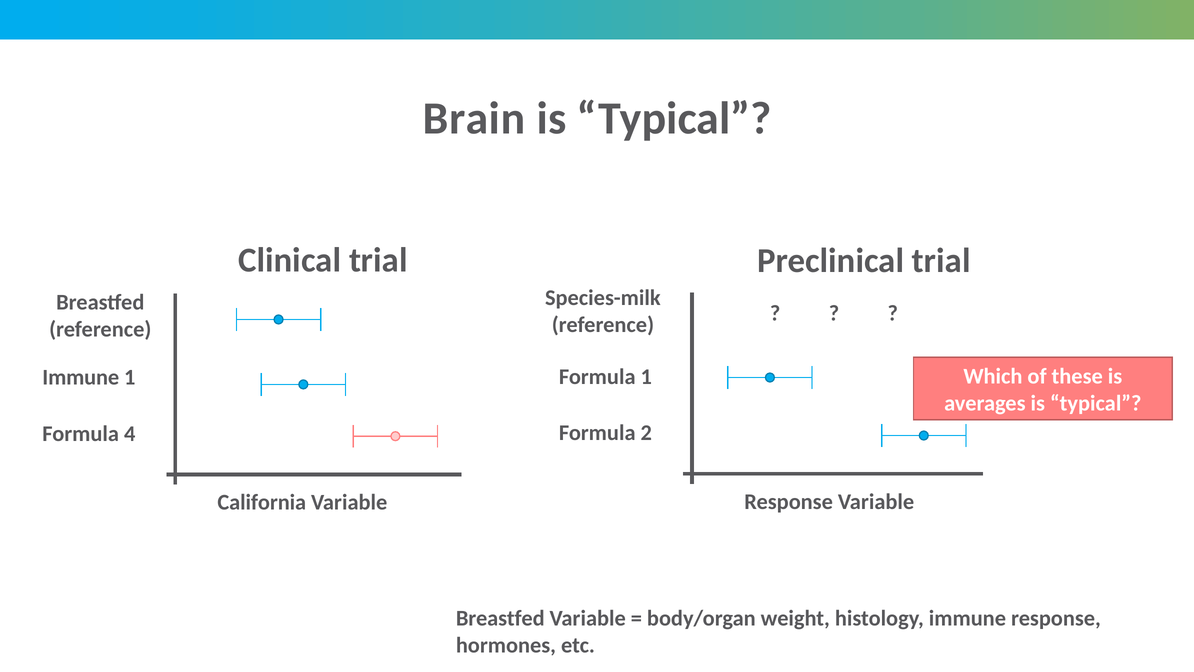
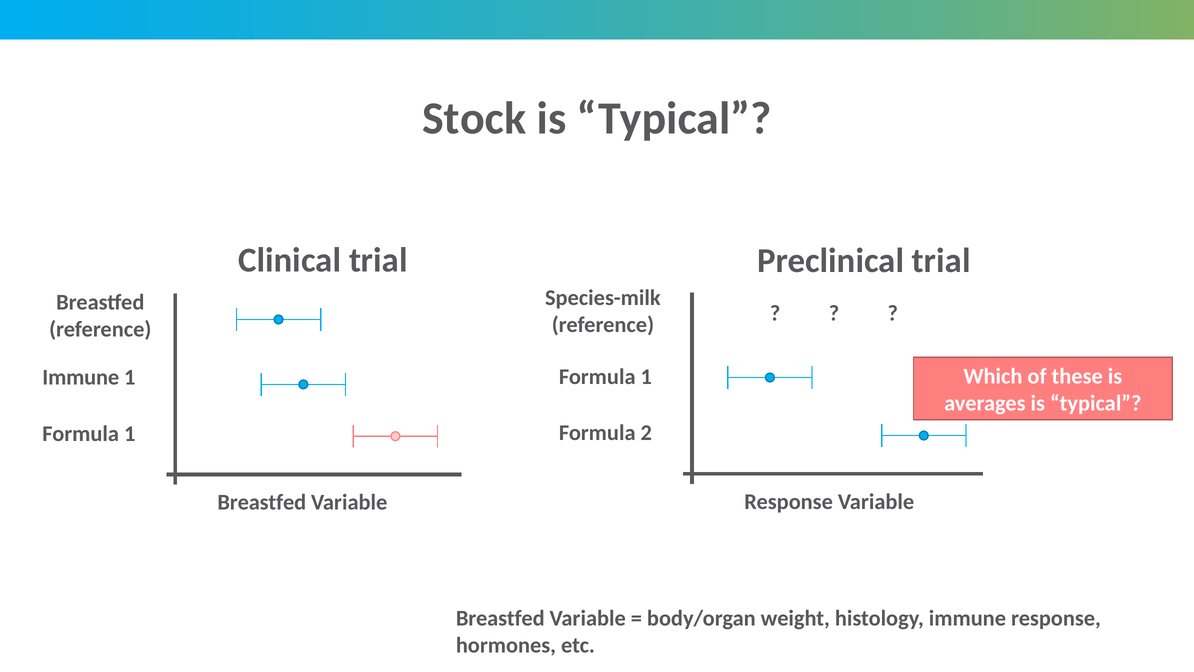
Brain: Brain -> Stock
4 at (130, 434): 4 -> 1
California at (262, 502): California -> Breastfed
